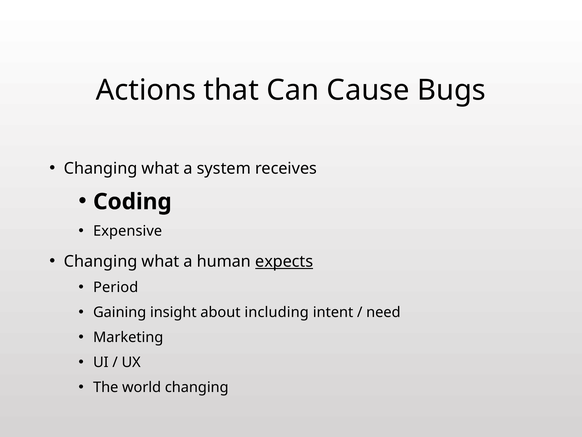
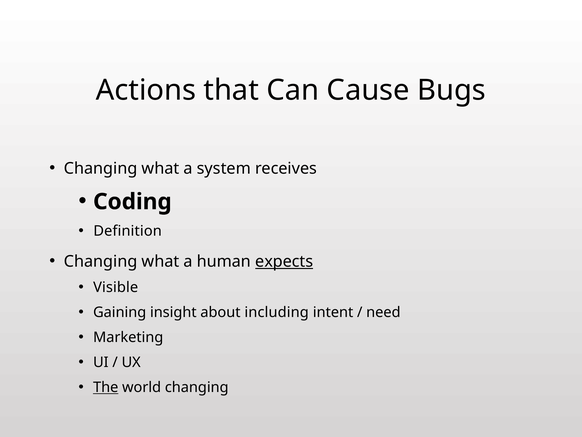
Expensive: Expensive -> Definition
Period: Period -> Visible
The underline: none -> present
